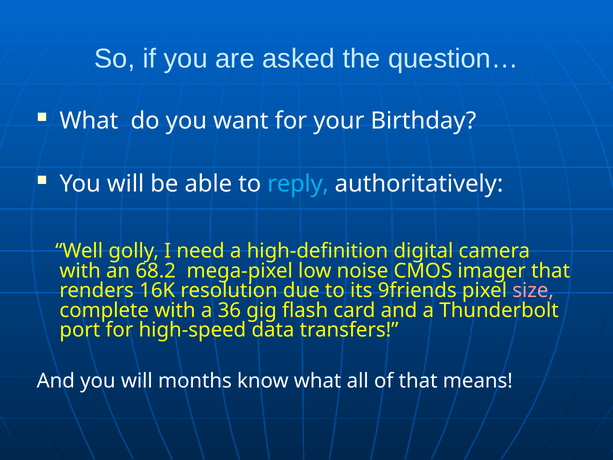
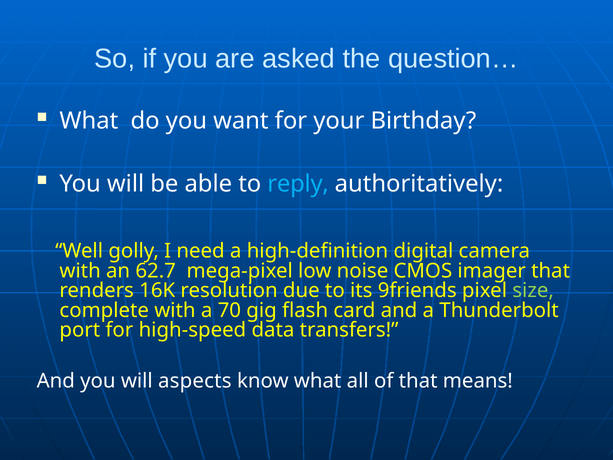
68.2: 68.2 -> 62.7
size colour: pink -> light green
36: 36 -> 70
months: months -> aspects
